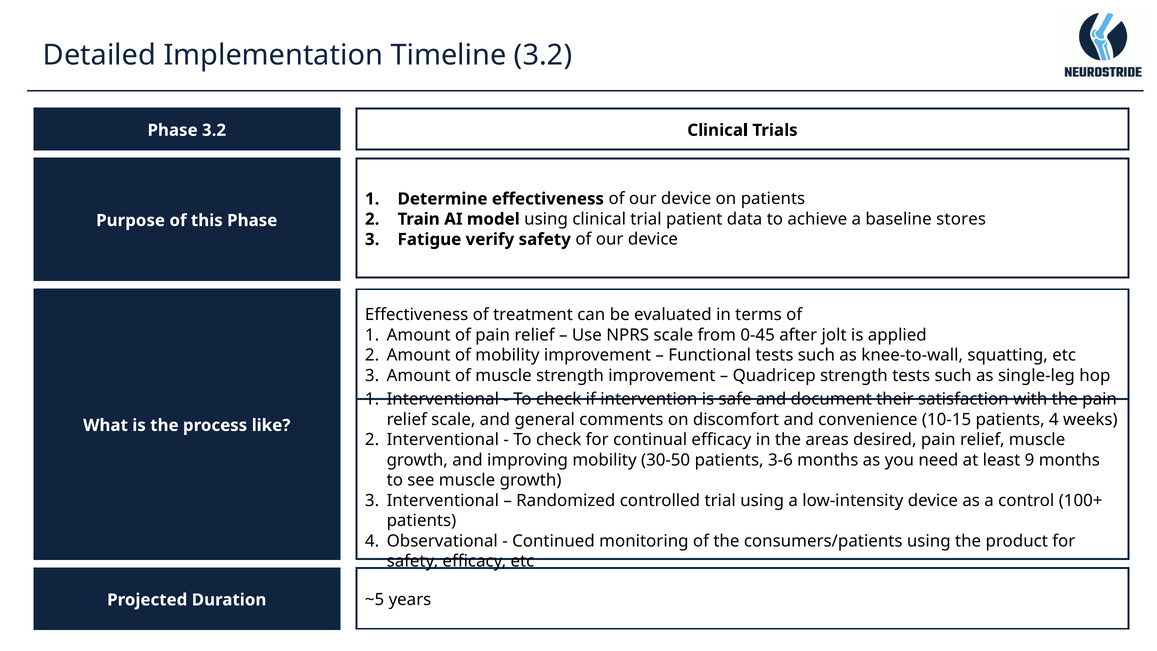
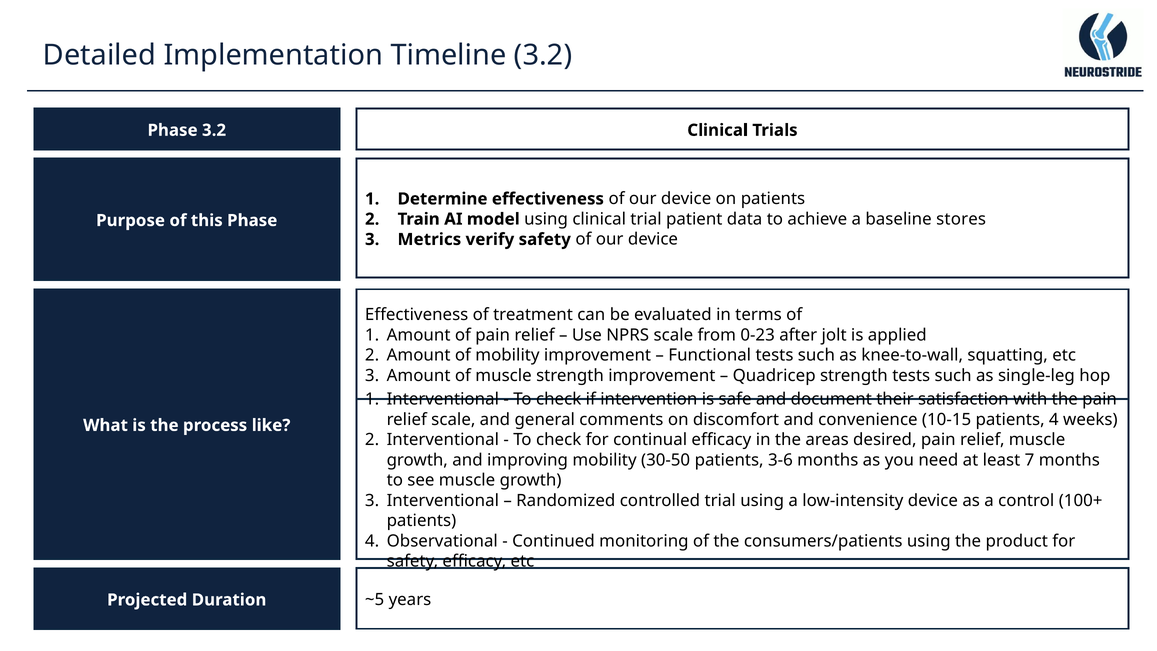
Fatigue: Fatigue -> Metrics
0-45: 0-45 -> 0-23
9: 9 -> 7
